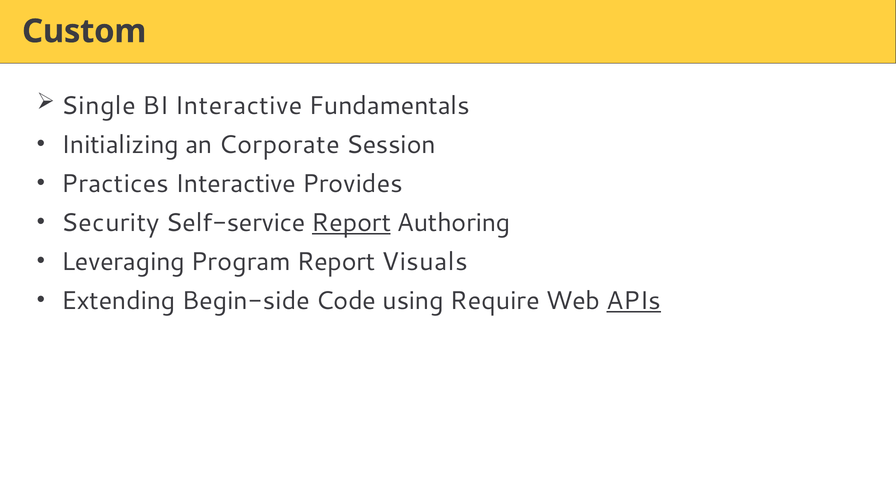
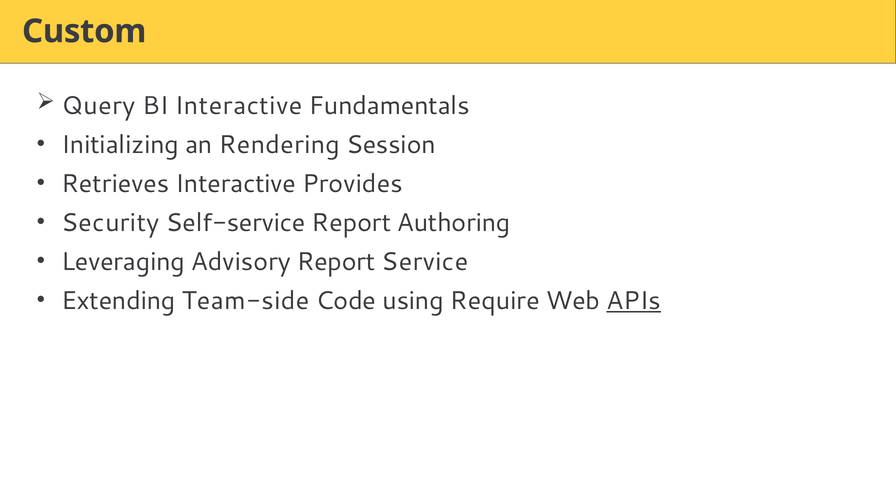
Single: Single -> Query
Corporate: Corporate -> Rendering
Practices: Practices -> Retrieves
Report at (351, 223) underline: present -> none
Program: Program -> Advisory
Visuals: Visuals -> Service
Begin-side: Begin-side -> Team-side
